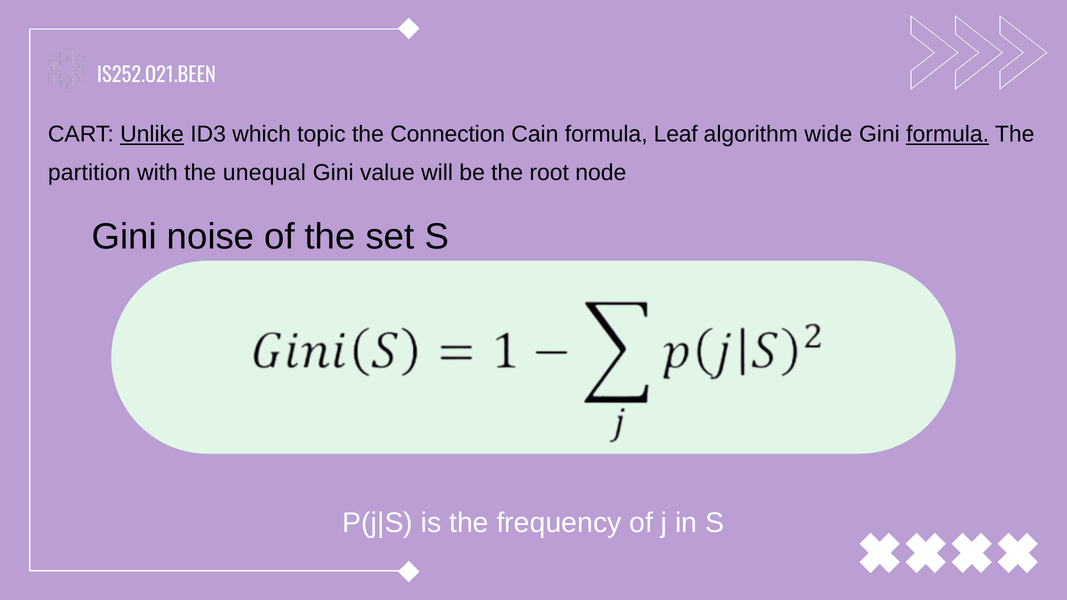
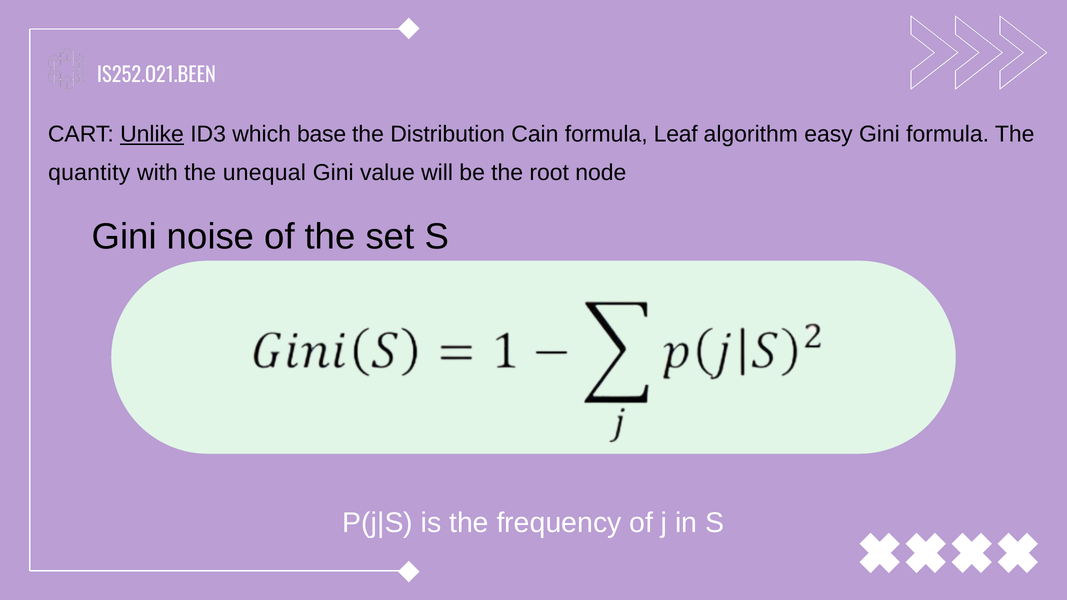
topic: topic -> base
Connection: Connection -> Distribution
wide: wide -> easy
formula at (948, 134) underline: present -> none
partition: partition -> quantity
